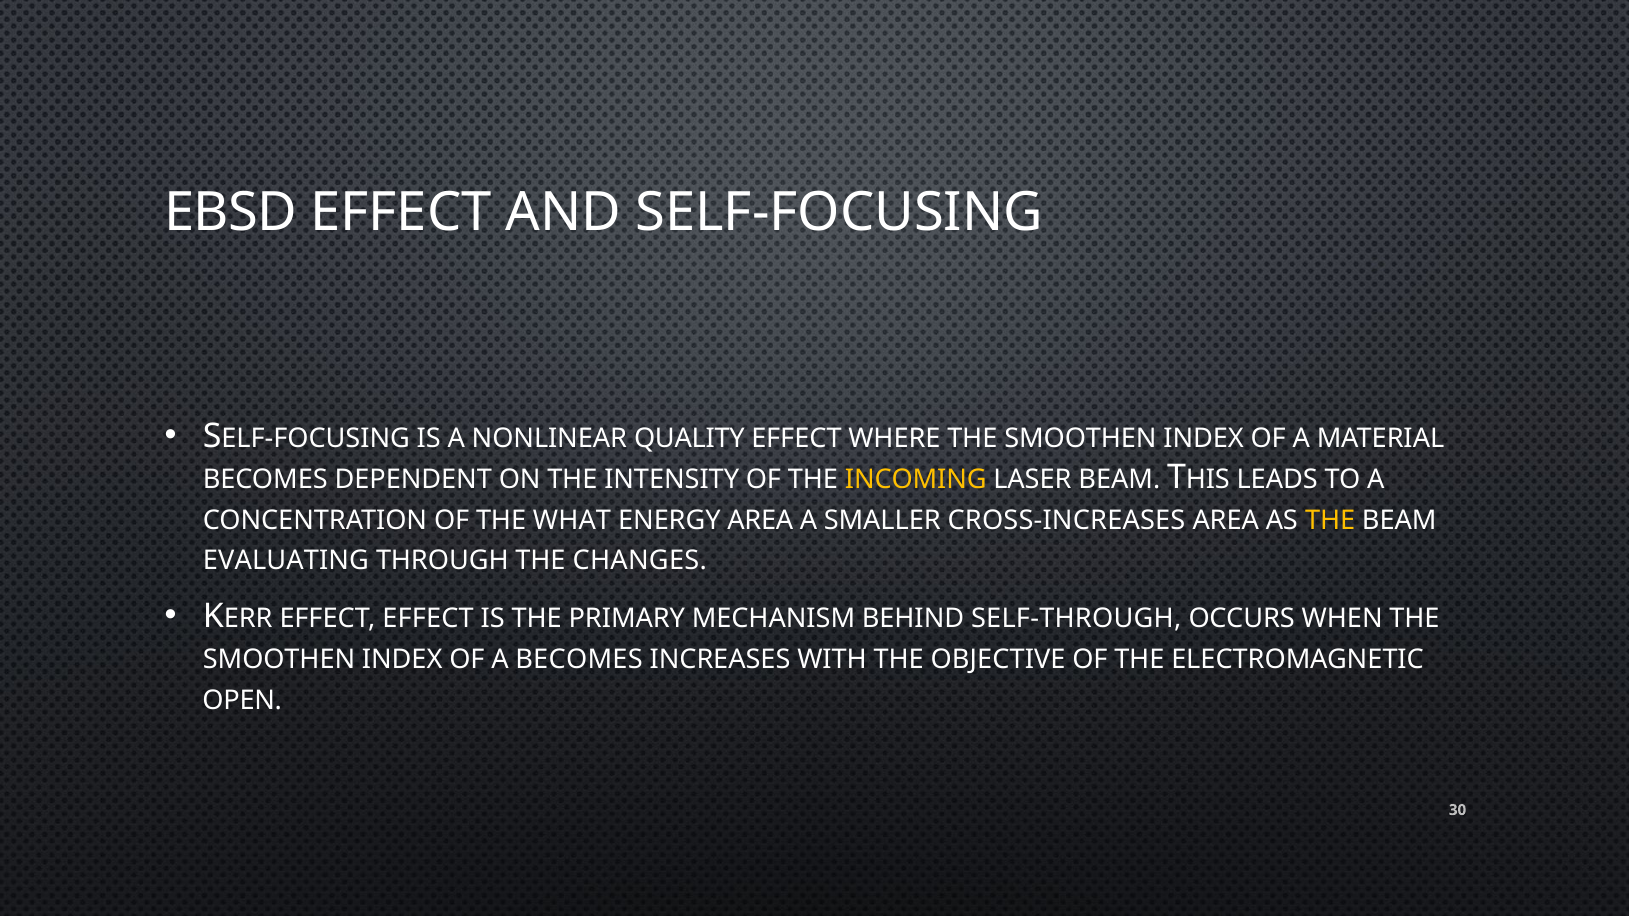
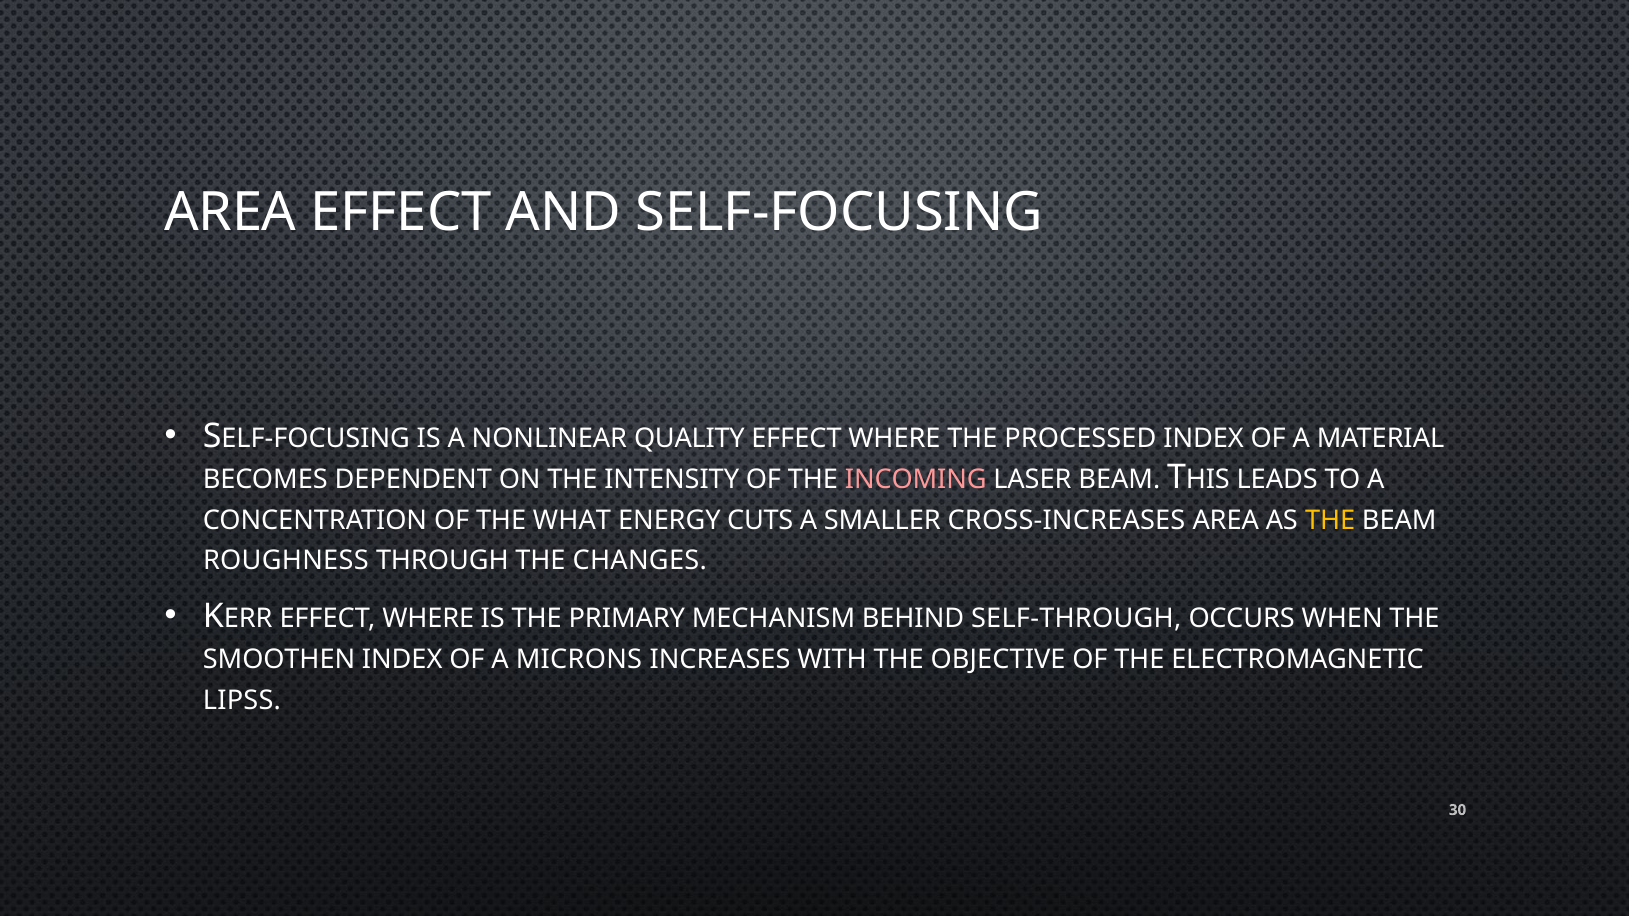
EBSD at (231, 212): EBSD -> AREA
WHERE THE SMOOTHEN: SMOOTHEN -> PROCESSED
INCOMING colour: yellow -> pink
ENERGY AREA: AREA -> CUTS
EVALUATING: EVALUATING -> ROUGHNESS
EFFECT at (428, 619): EFFECT -> WHERE
A BECOMES: BECOMES -> MICRONS
OPEN: OPEN -> LIPSS
